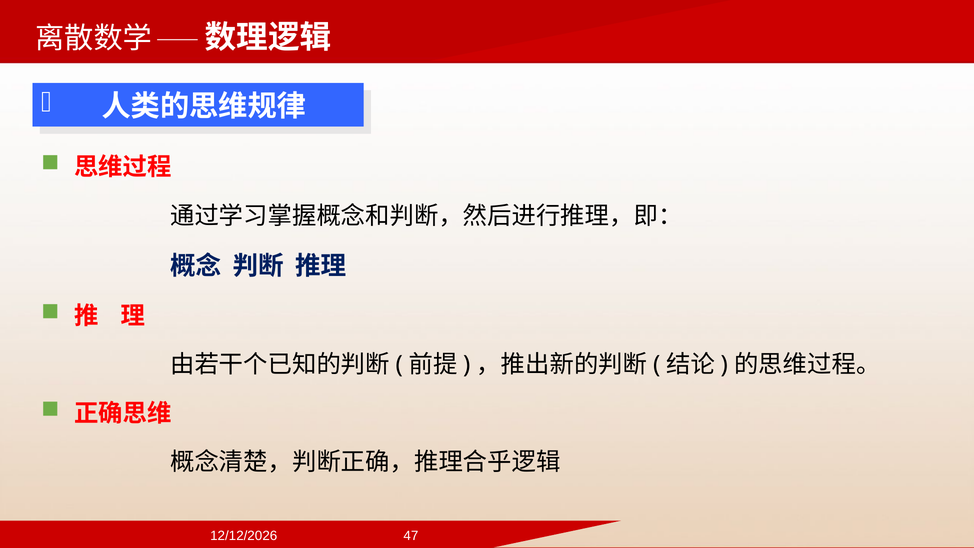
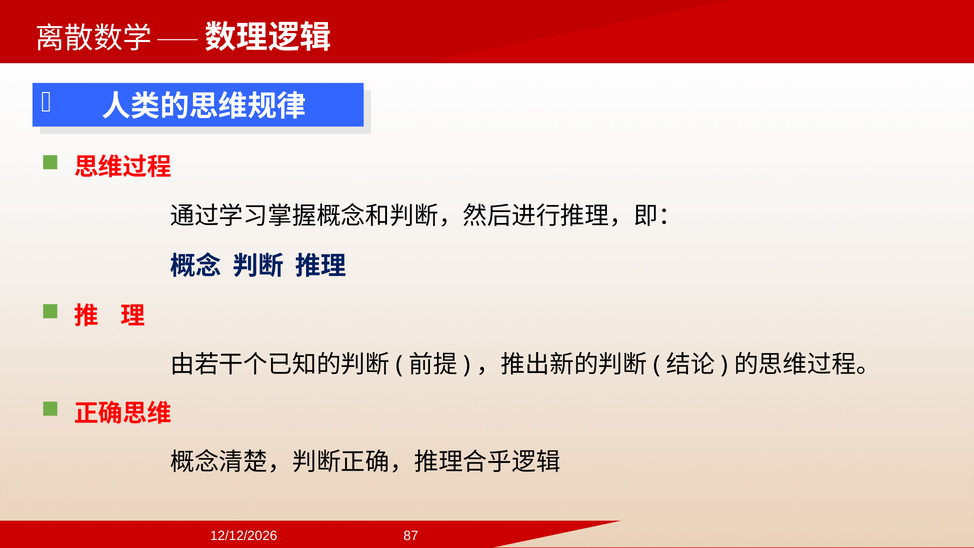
47: 47 -> 87
